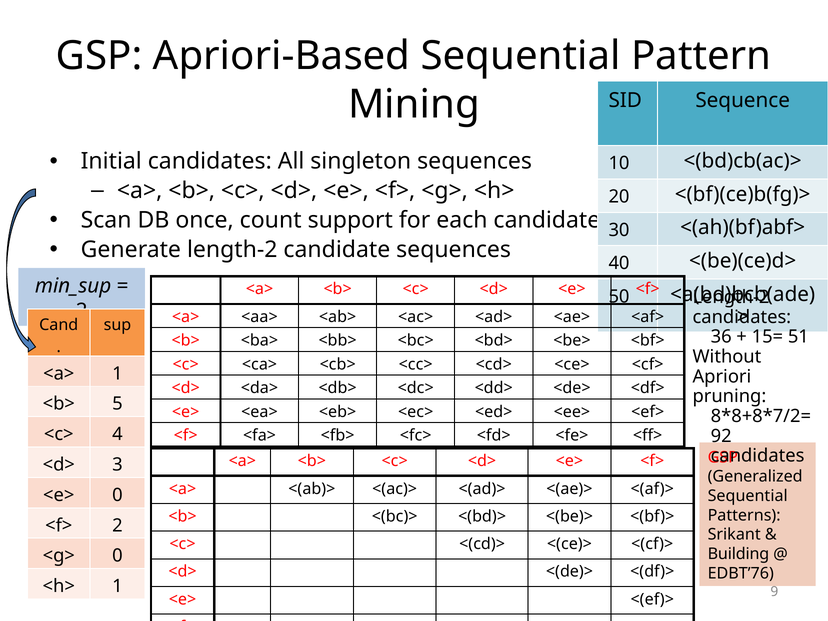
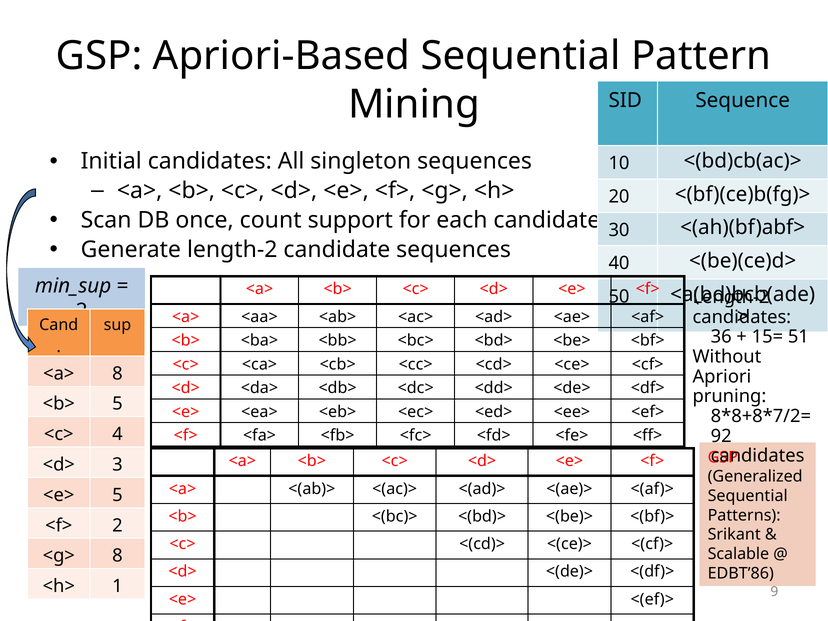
<a> 1: 1 -> 8
<e> 0: 0 -> 5
Building: Building -> Scalable
<g> 0: 0 -> 8
EDBT’76: EDBT’76 -> EDBT’86
